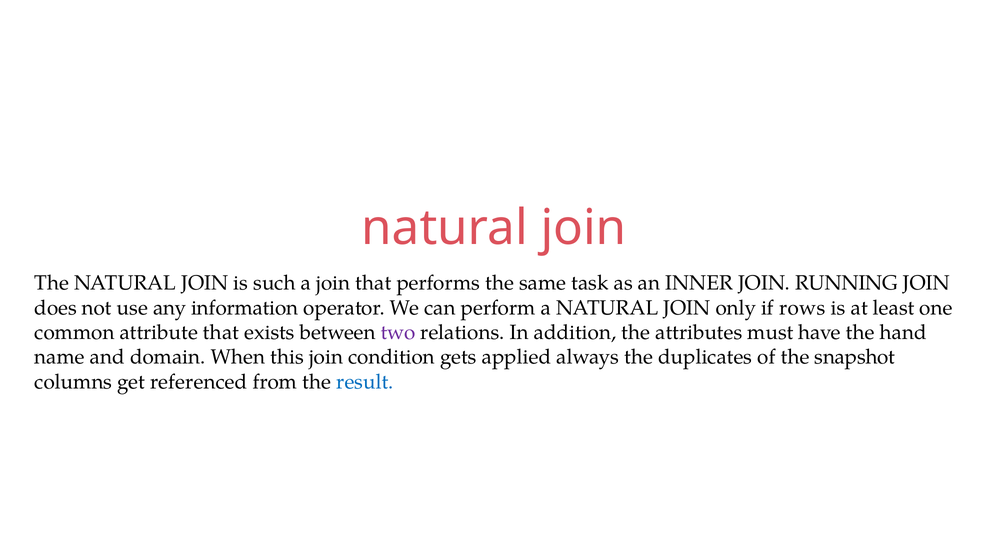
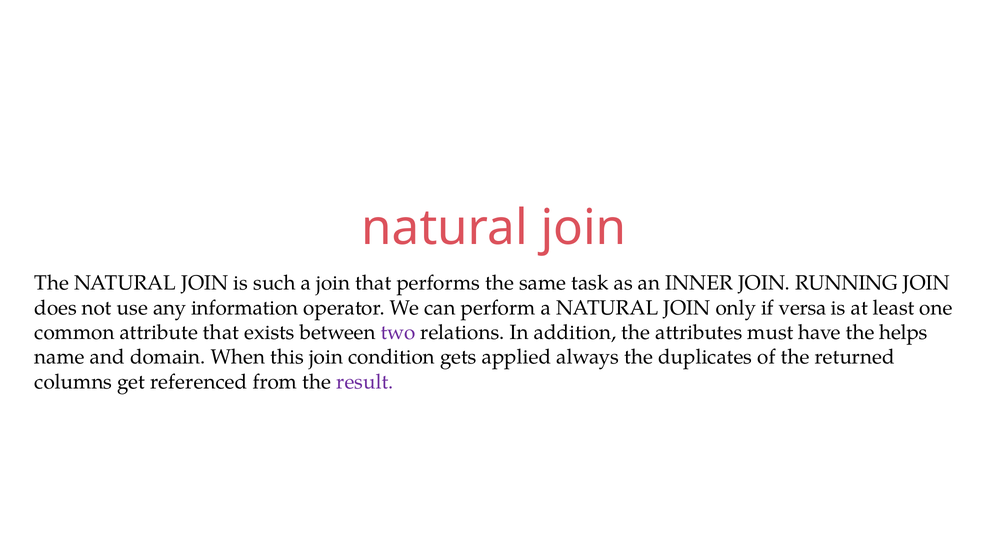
rows: rows -> versa
hand: hand -> helps
snapshot: snapshot -> returned
result colour: blue -> purple
